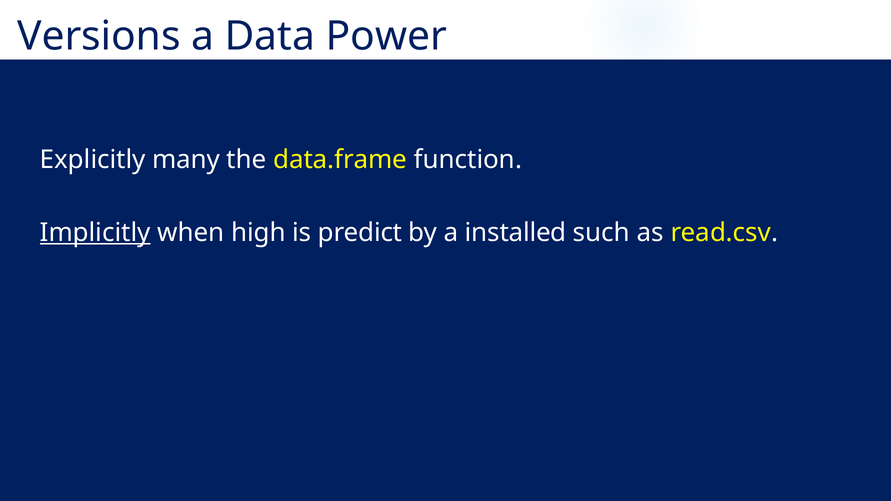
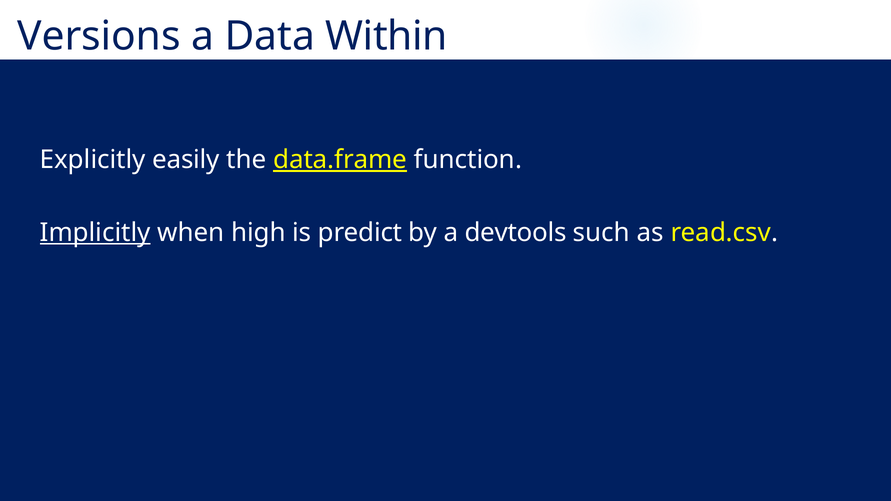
Power: Power -> Within
many: many -> easily
data.frame underline: none -> present
installed: installed -> devtools
